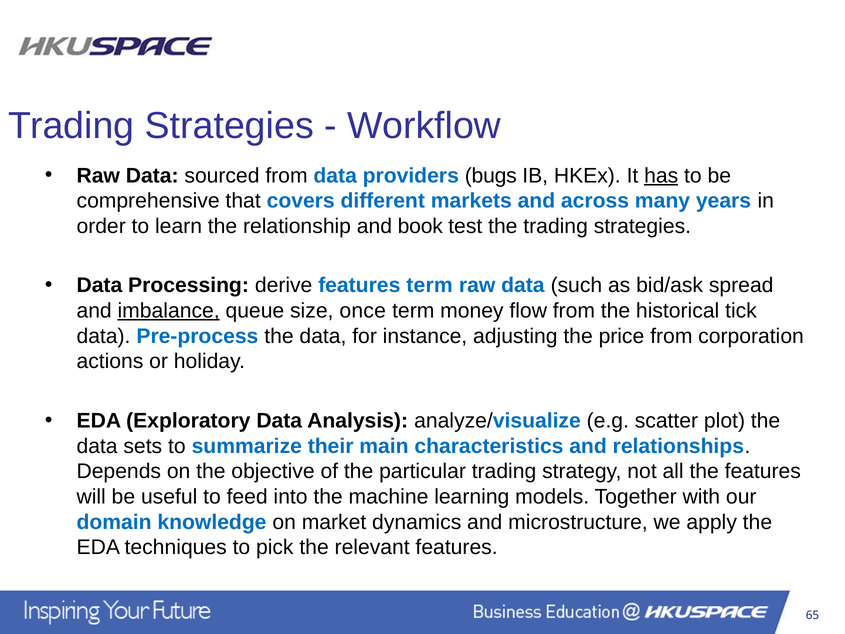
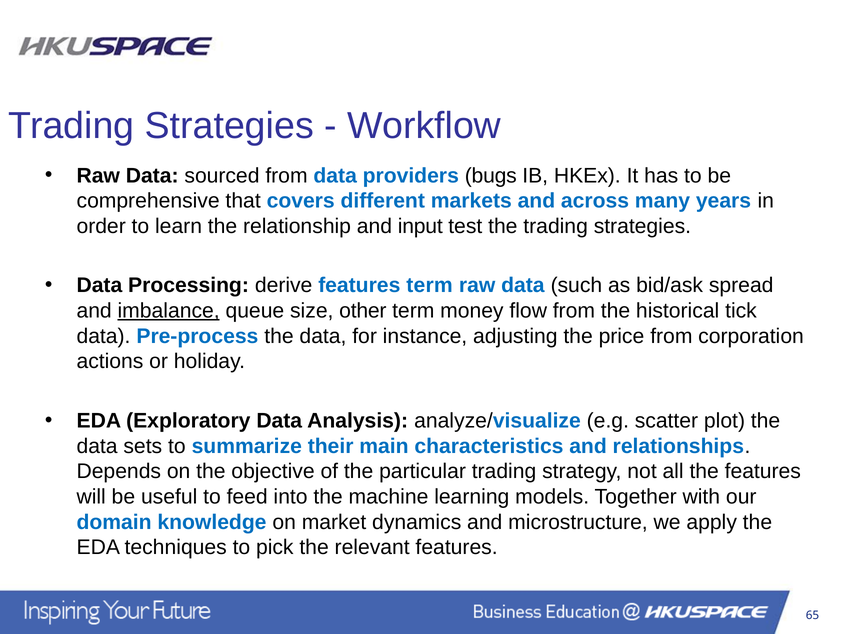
has underline: present -> none
book: book -> input
once: once -> other
